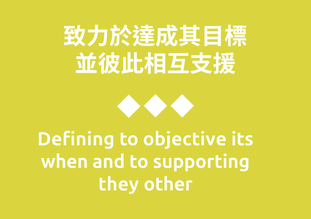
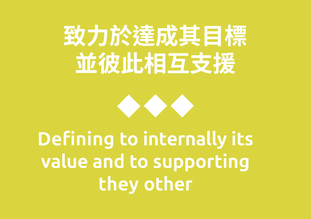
objective: objective -> internally
when: when -> value
